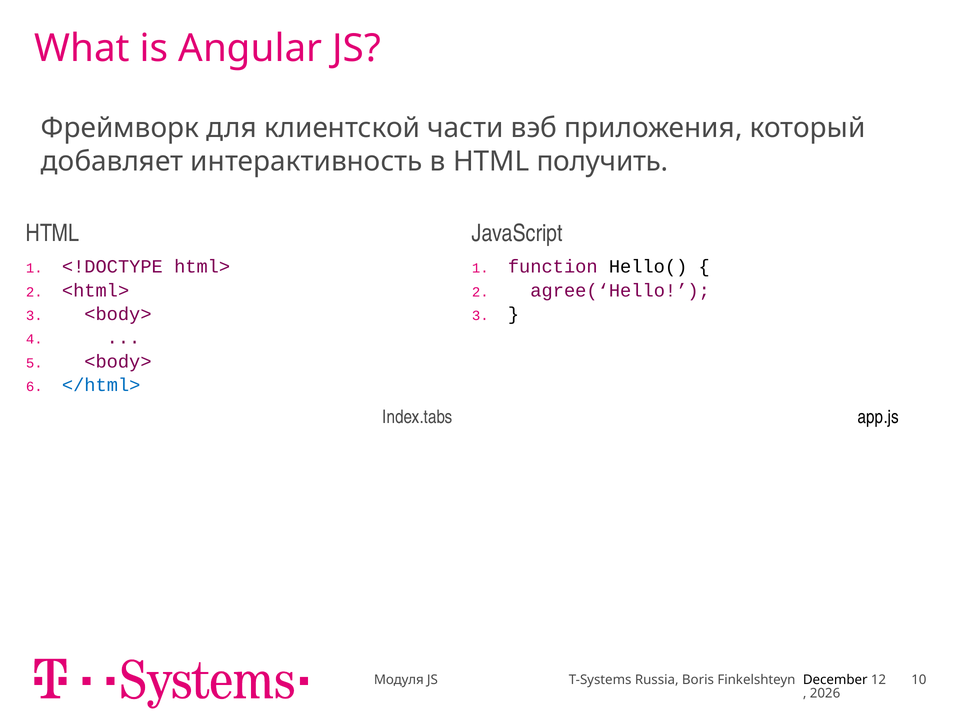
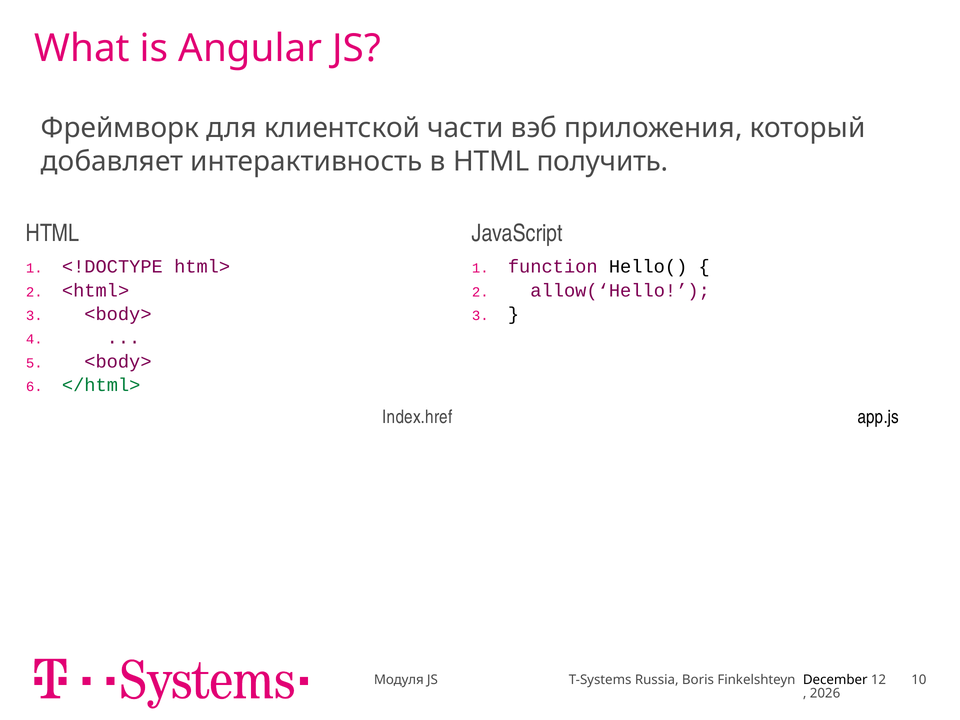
agree(‘Hello: agree(‘Hello -> allow(‘Hello
</html> colour: blue -> green
Index.tabs: Index.tabs -> Index.href
